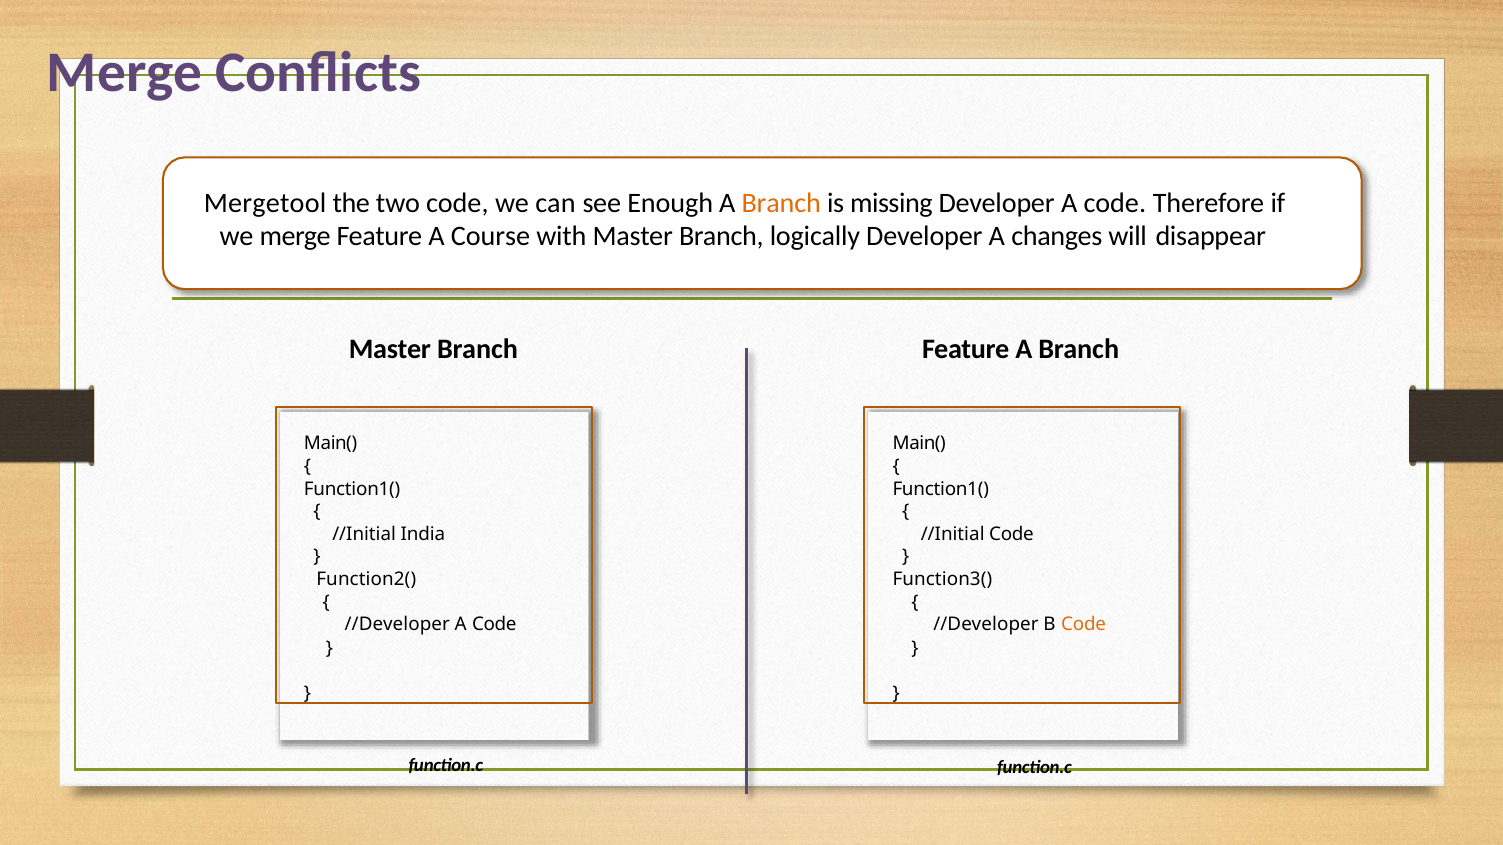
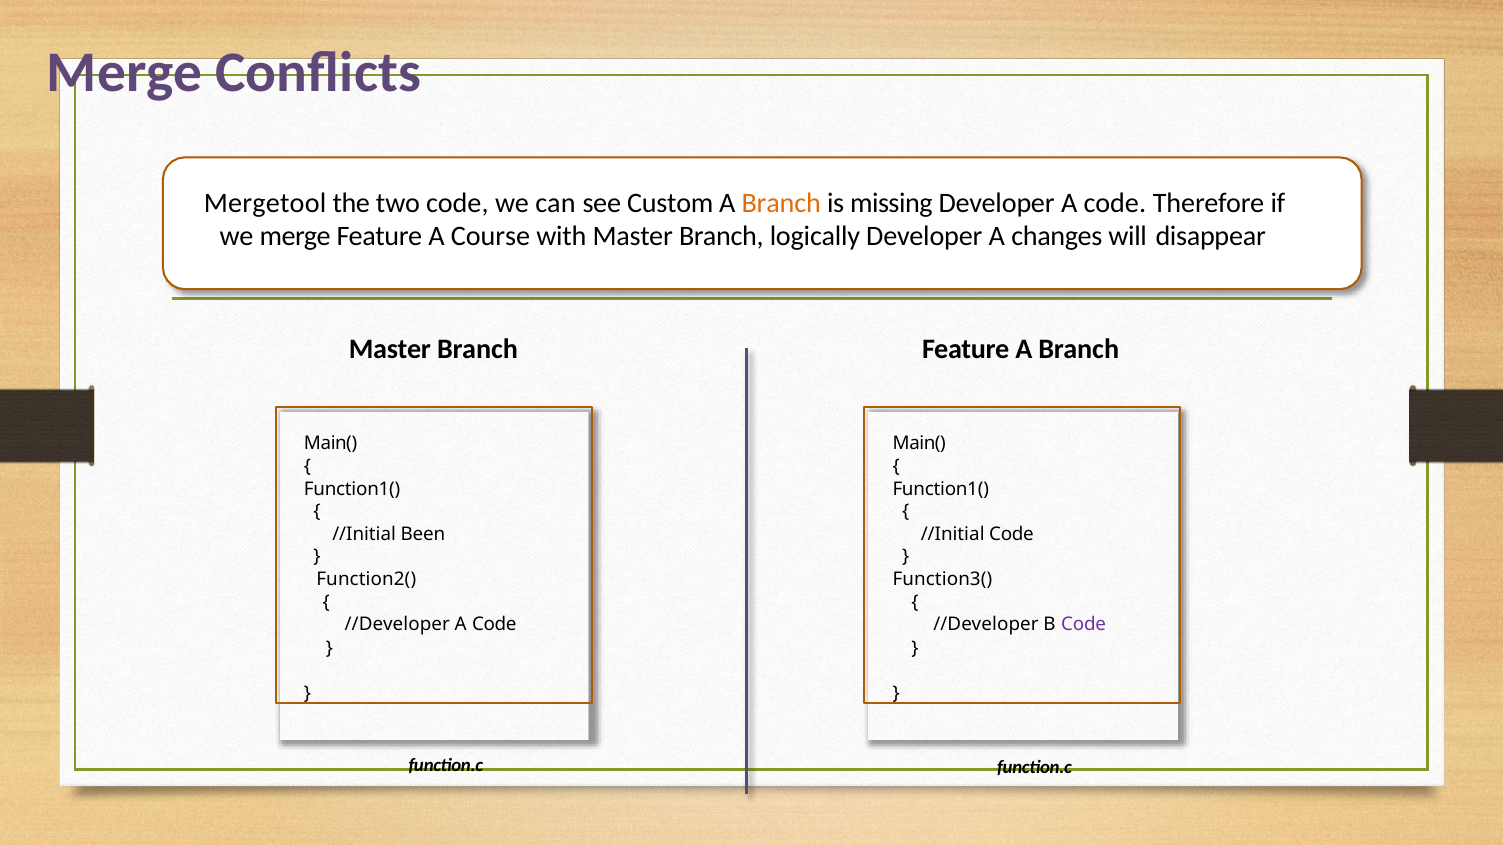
Enough: Enough -> Custom
India: India -> Been
Code at (1084, 625) colour: orange -> purple
